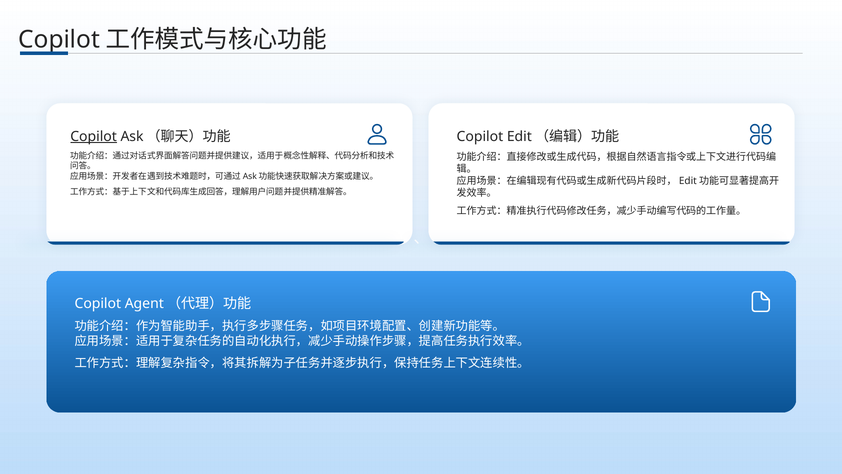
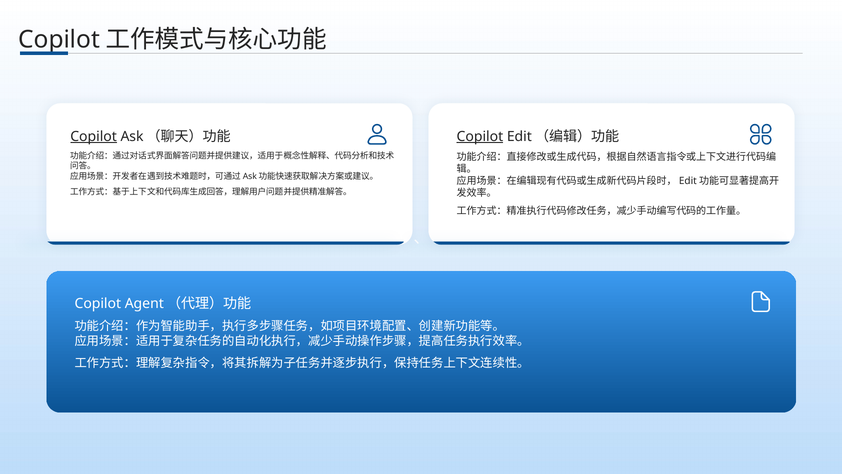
Copilot at (480, 136) underline: none -> present
